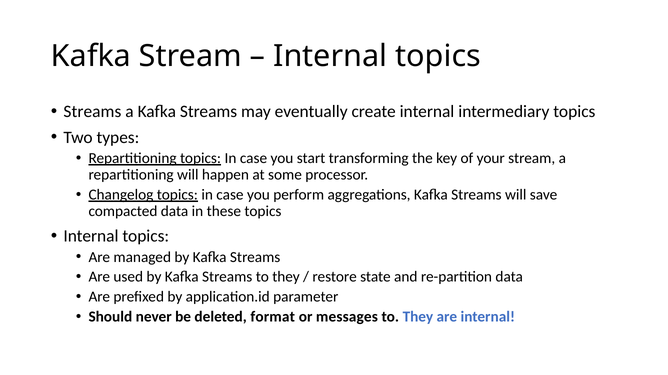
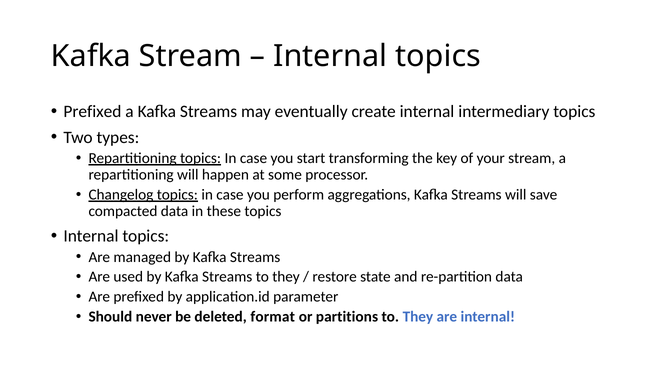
Streams at (92, 112): Streams -> Prefixed
messages: messages -> partitions
